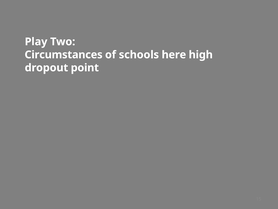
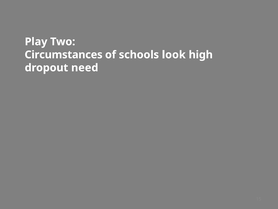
here: here -> look
point: point -> need
